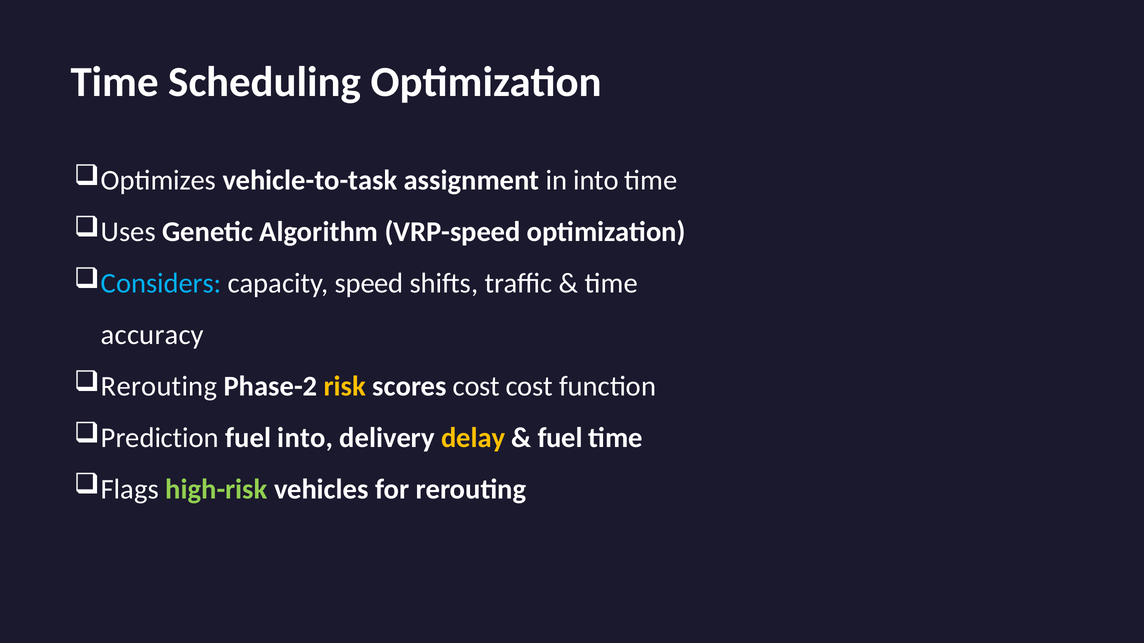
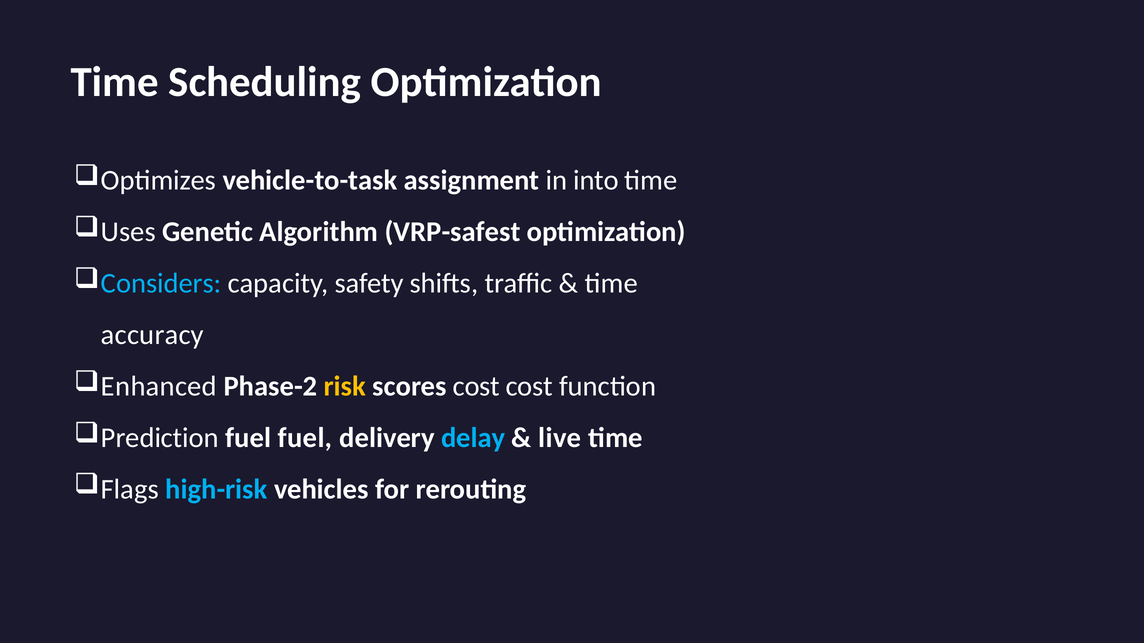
VRP-speed: VRP-speed -> VRP-safest
speed: speed -> safety
Rerouting at (159, 387): Rerouting -> Enhanced
fuel into: into -> fuel
delay colour: yellow -> light blue
fuel at (560, 438): fuel -> live
high-risk colour: light green -> light blue
